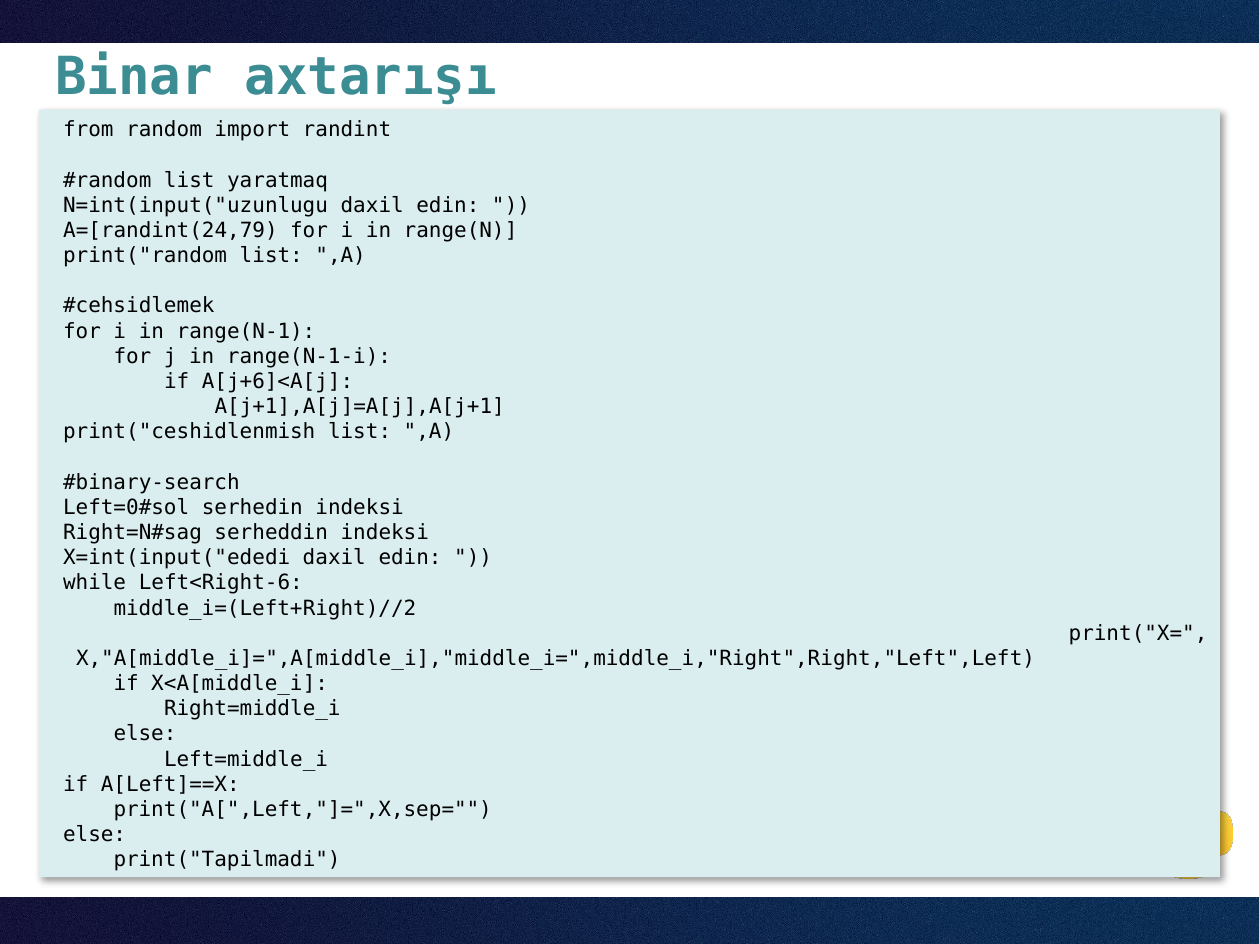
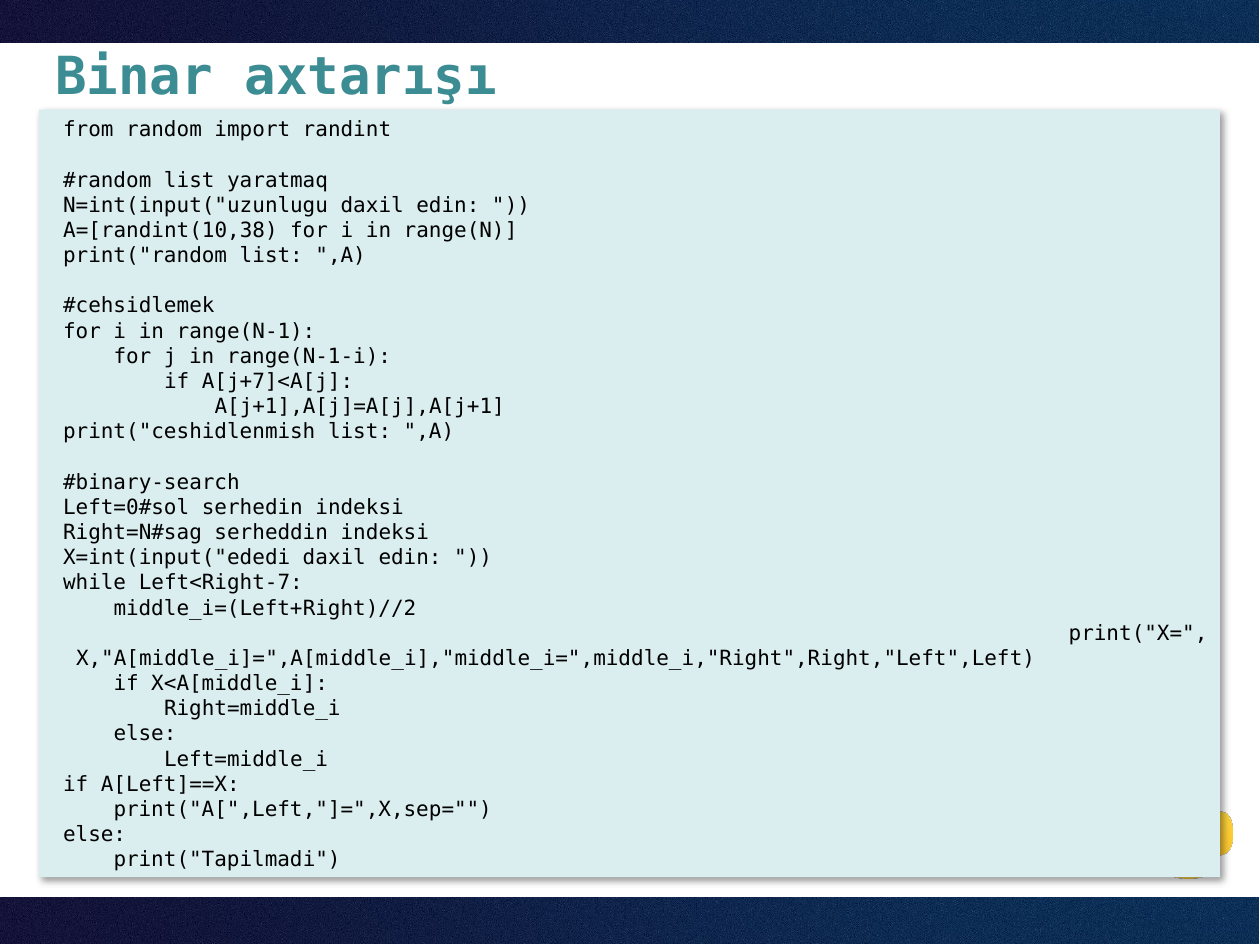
A=[randint(24,79: A=[randint(24,79 -> A=[randint(10,38
A[j+6]<A[j: A[j+6]<A[j -> A[j+7]<A[j
Left<Right-6: Left<Right-6 -> Left<Right-7
